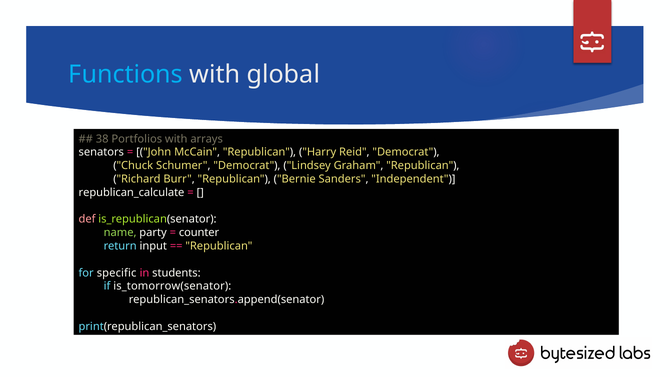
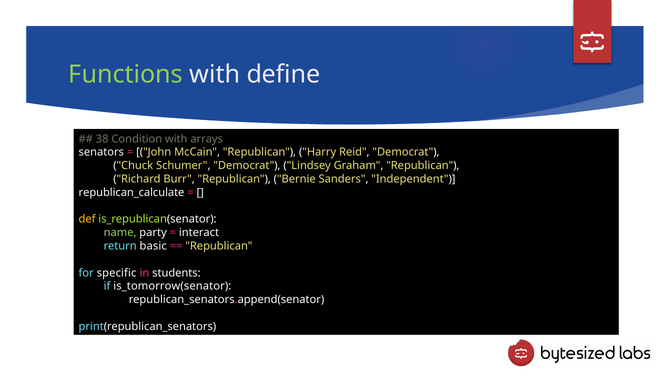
Functions colour: light blue -> light green
global: global -> define
Portfolios: Portfolios -> Condition
def colour: pink -> yellow
counter: counter -> interact
input: input -> basic
